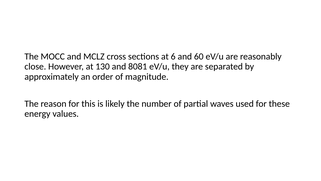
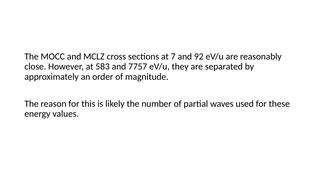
6: 6 -> 7
60: 60 -> 92
130: 130 -> 583
8081: 8081 -> 7757
